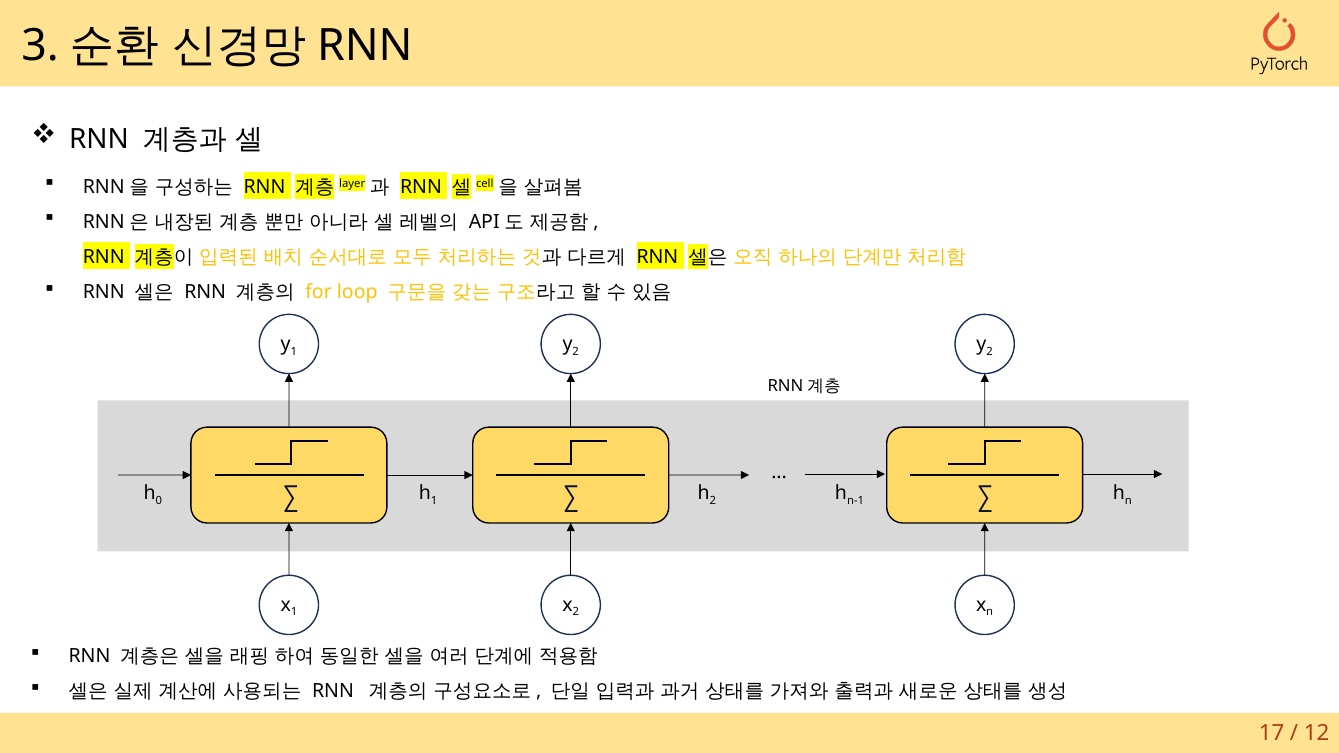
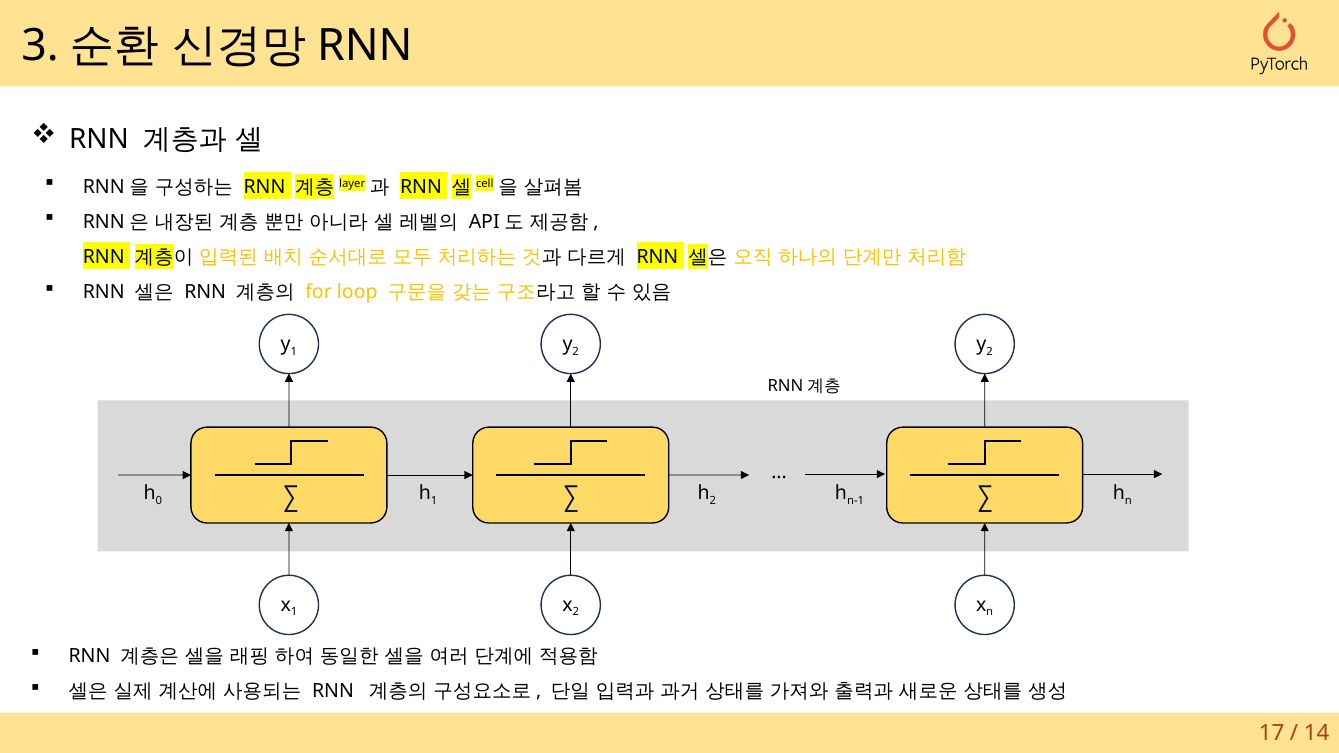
12: 12 -> 14
